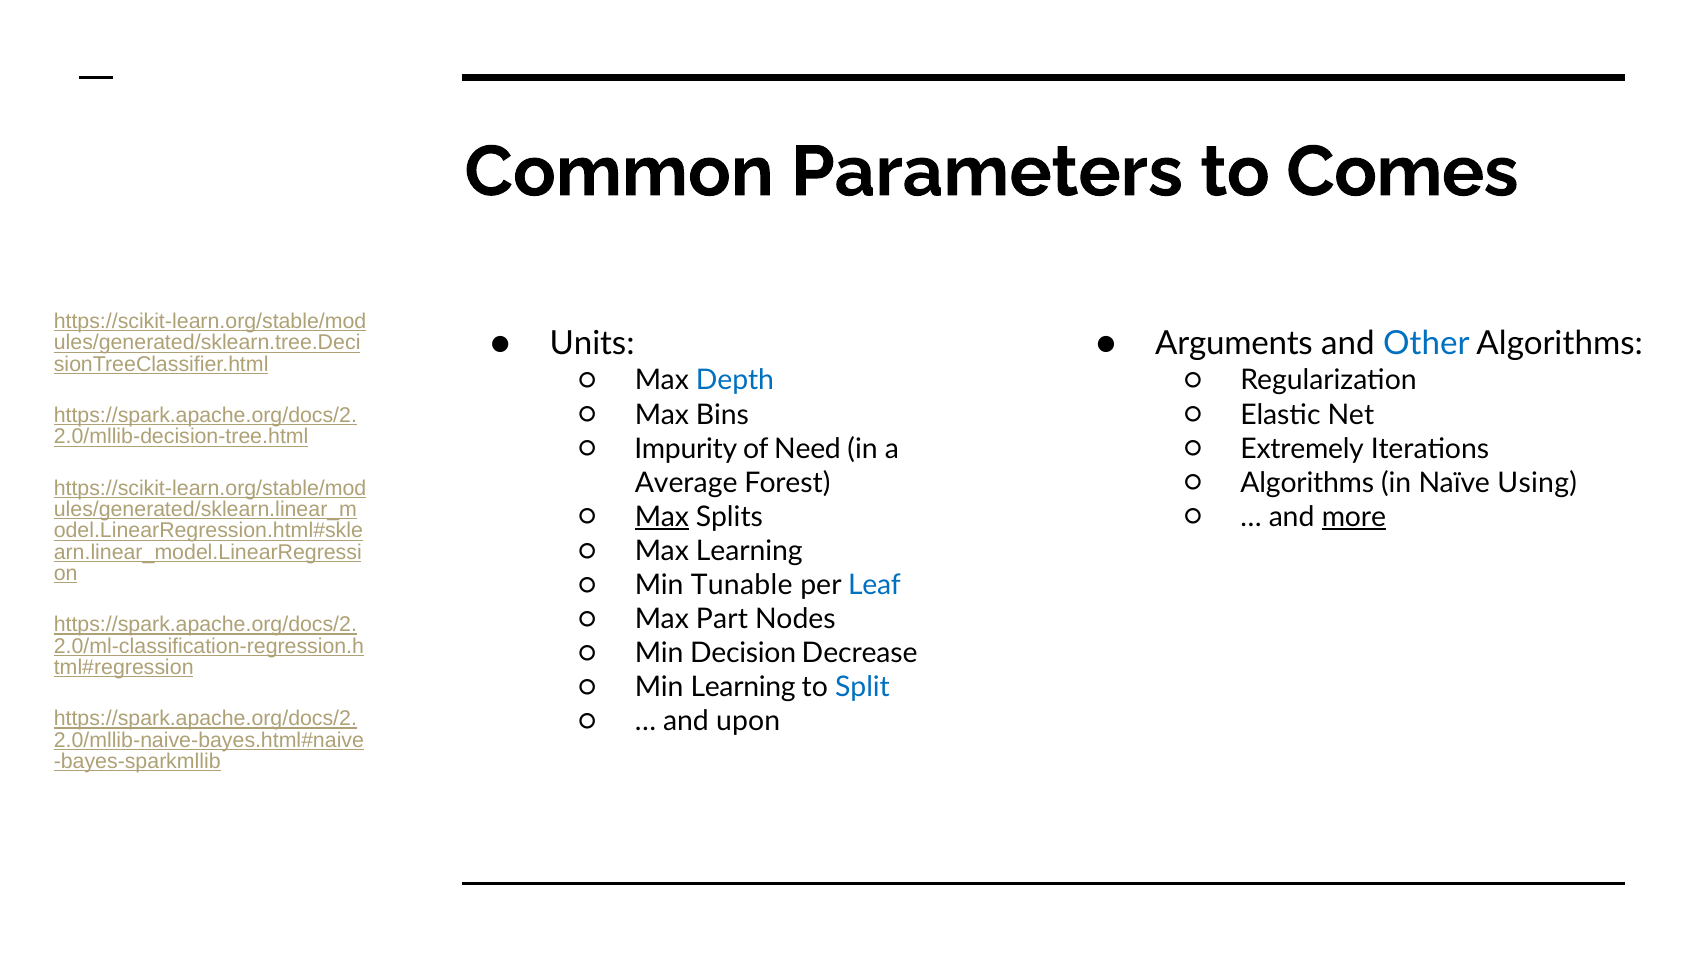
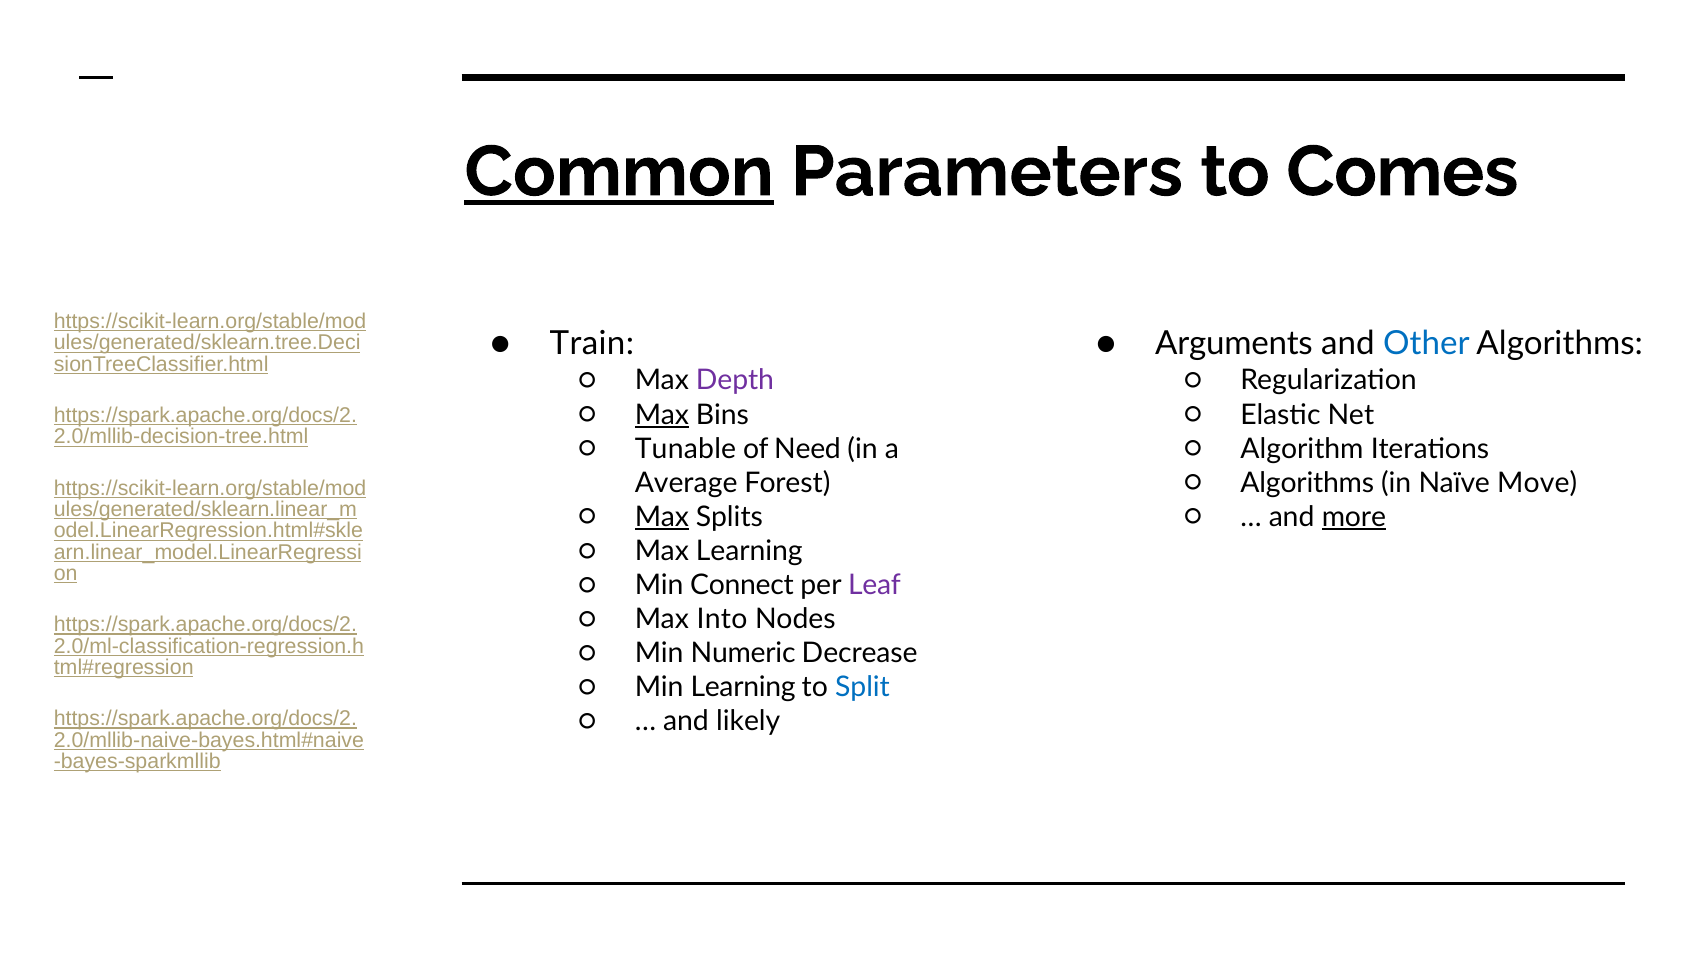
Common underline: none -> present
Units: Units -> Train
Depth colour: blue -> purple
Max at (662, 414) underline: none -> present
Impurity: Impurity -> Tunable
Extremely: Extremely -> Algorithm
Using: Using -> Move
Tunable: Tunable -> Connect
Leaf colour: blue -> purple
Part: Part -> Into
Decision: Decision -> Numeric
upon: upon -> likely
